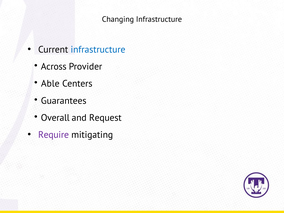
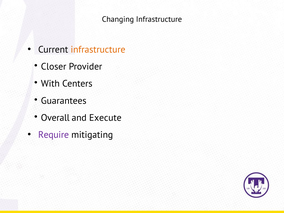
infrastructure at (98, 50) colour: blue -> orange
Across: Across -> Closer
Able: Able -> With
Request: Request -> Execute
